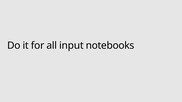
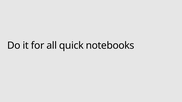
input: input -> quick
